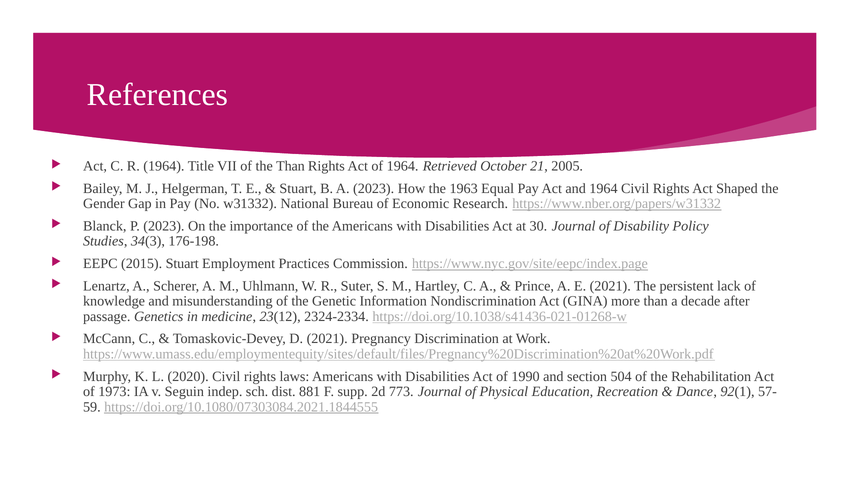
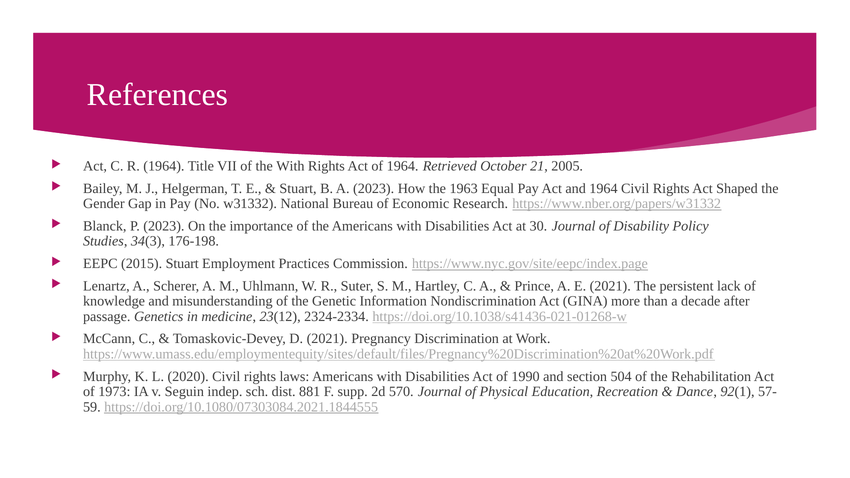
the Than: Than -> With
773: 773 -> 570
